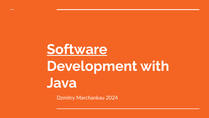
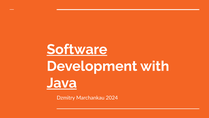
Java underline: none -> present
